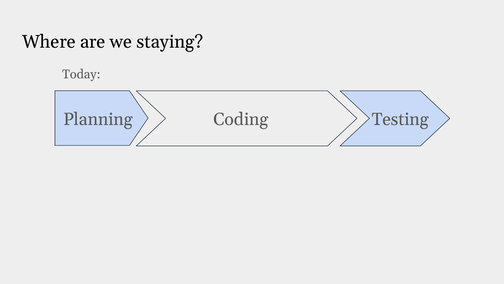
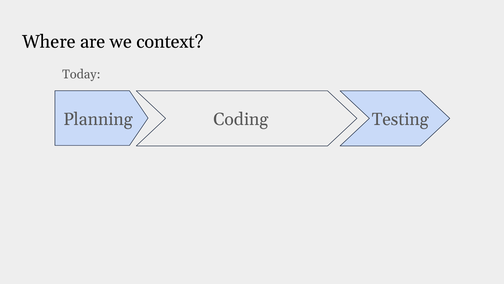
staying: staying -> context
